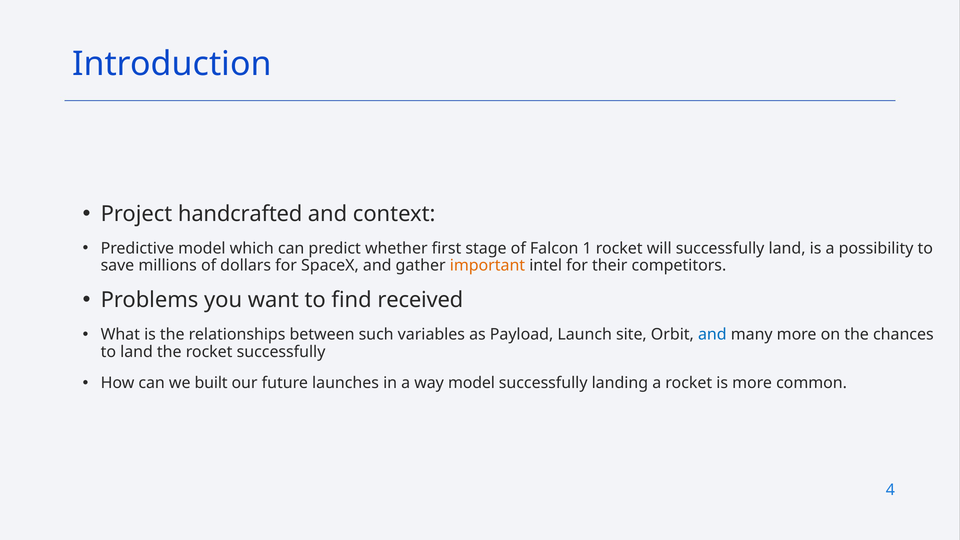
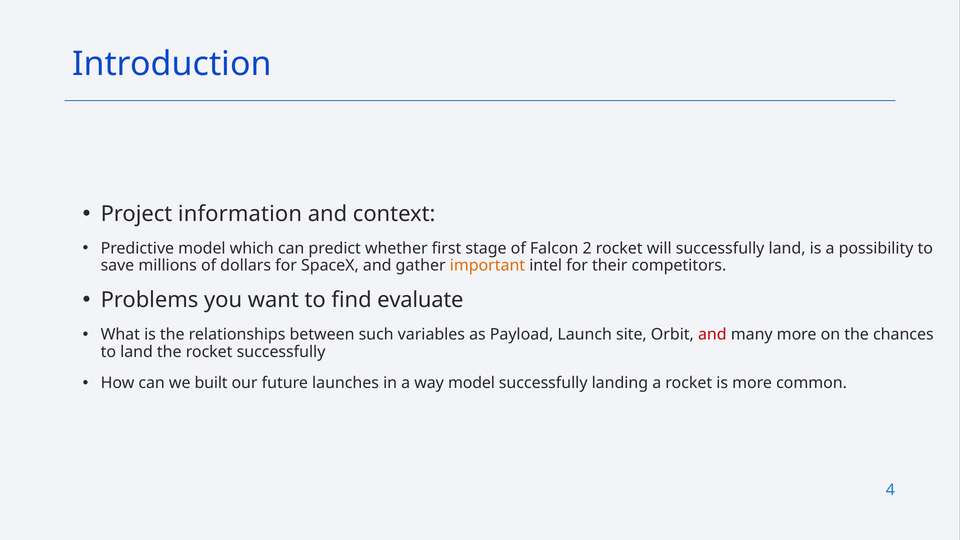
handcrafted: handcrafted -> information
1: 1 -> 2
received: received -> evaluate
and at (712, 335) colour: blue -> red
